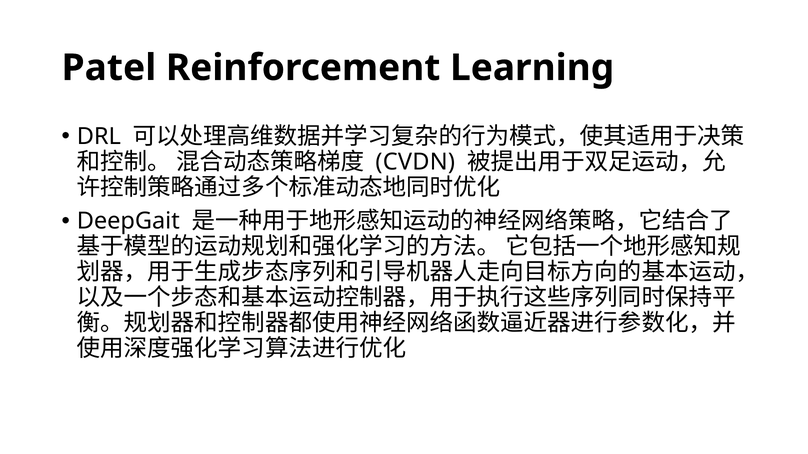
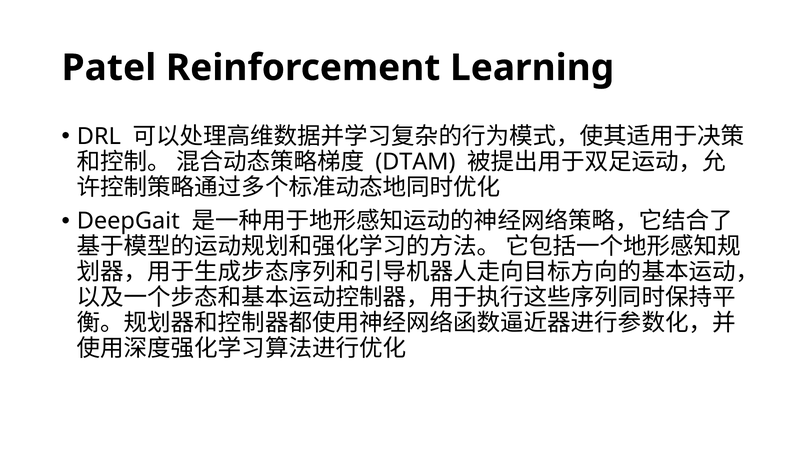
CVDN: CVDN -> DTAM
